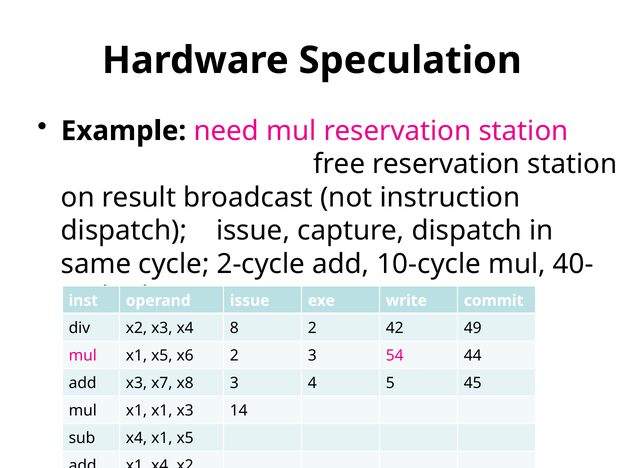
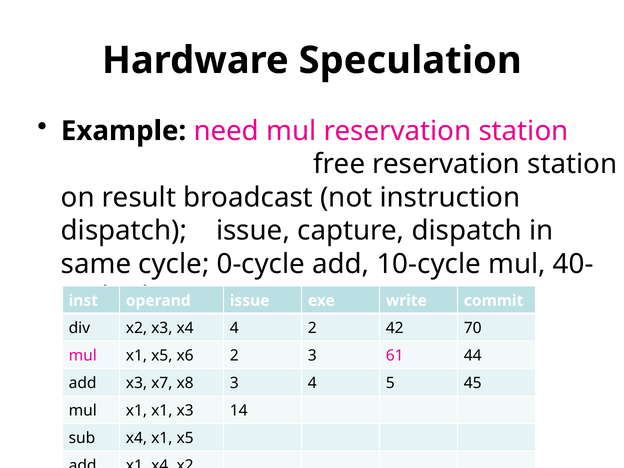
2-cycle: 2-cycle -> 0-cycle
x4 8: 8 -> 4
49: 49 -> 70
54: 54 -> 61
